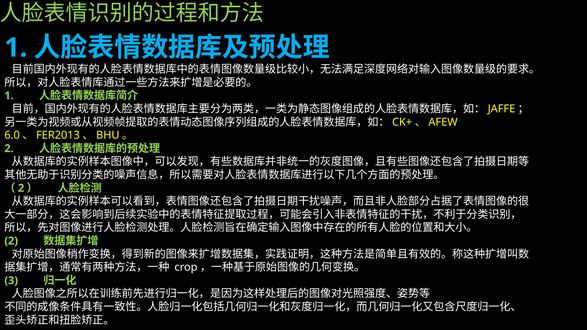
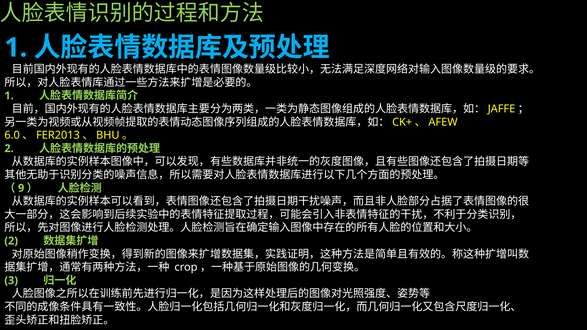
2 at (21, 188): 2 -> 9
